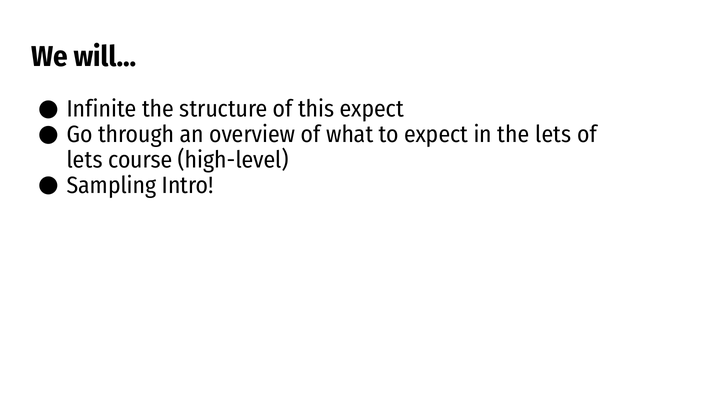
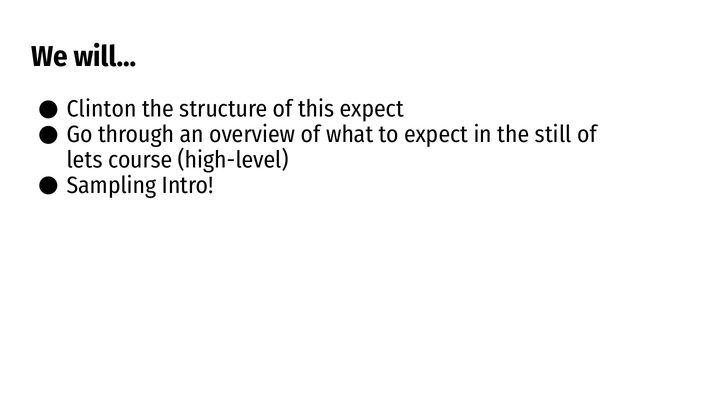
Infinite: Infinite -> Clinton
the lets: lets -> still
